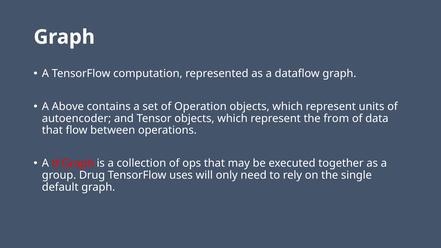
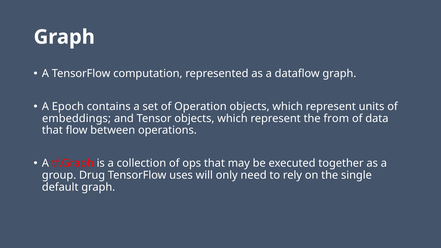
Above: Above -> Epoch
autoencoder: autoencoder -> embeddings
